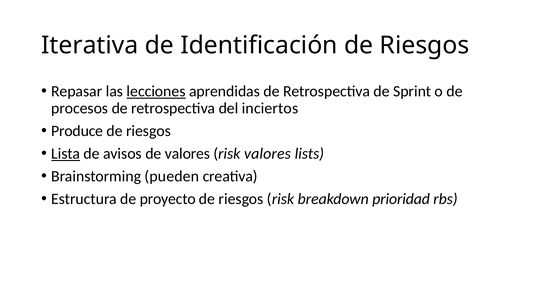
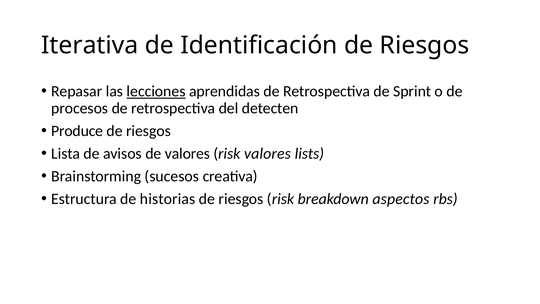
inciertos: inciertos -> detecten
Lista underline: present -> none
pueden: pueden -> sucesos
proyecto: proyecto -> historias
prioridad: prioridad -> aspectos
